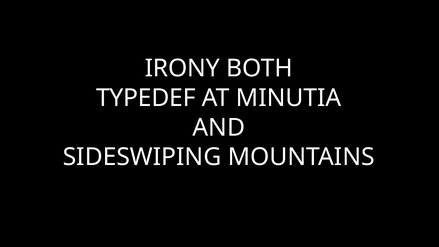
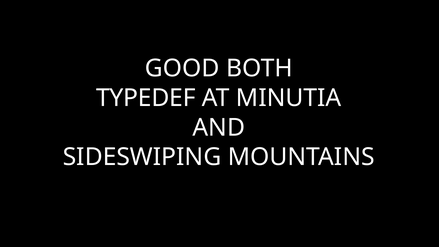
IRONY: IRONY -> GOOD
